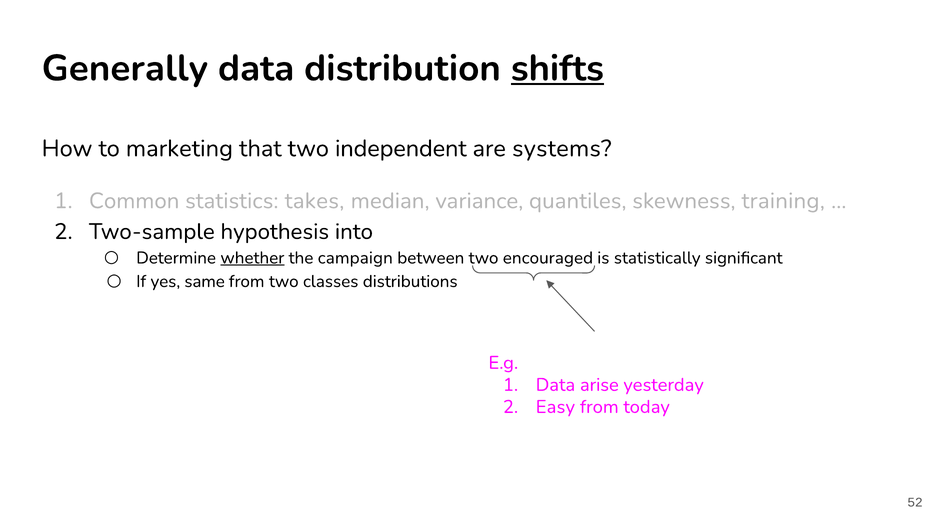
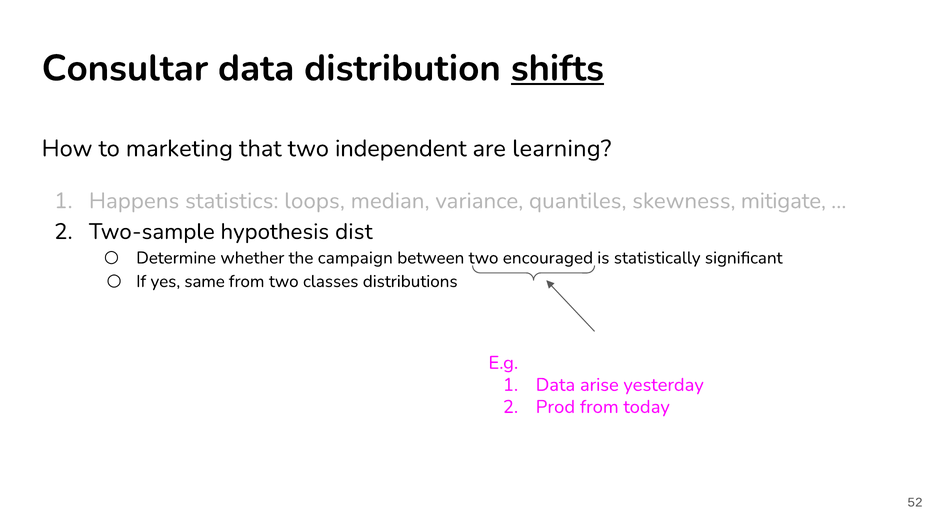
Generally: Generally -> Consultar
systems: systems -> learning
Common: Common -> Happens
takes: takes -> loops
training: training -> mitigate
into: into -> dist
whether underline: present -> none
Easy: Easy -> Prod
